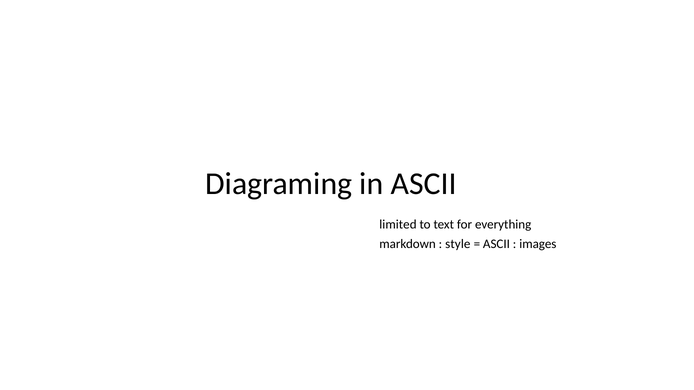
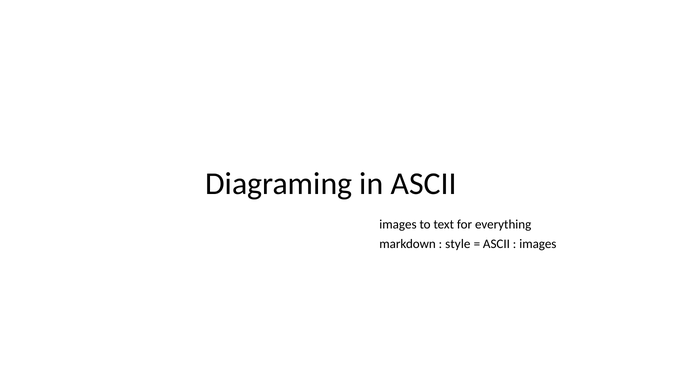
limited at (398, 225): limited -> images
